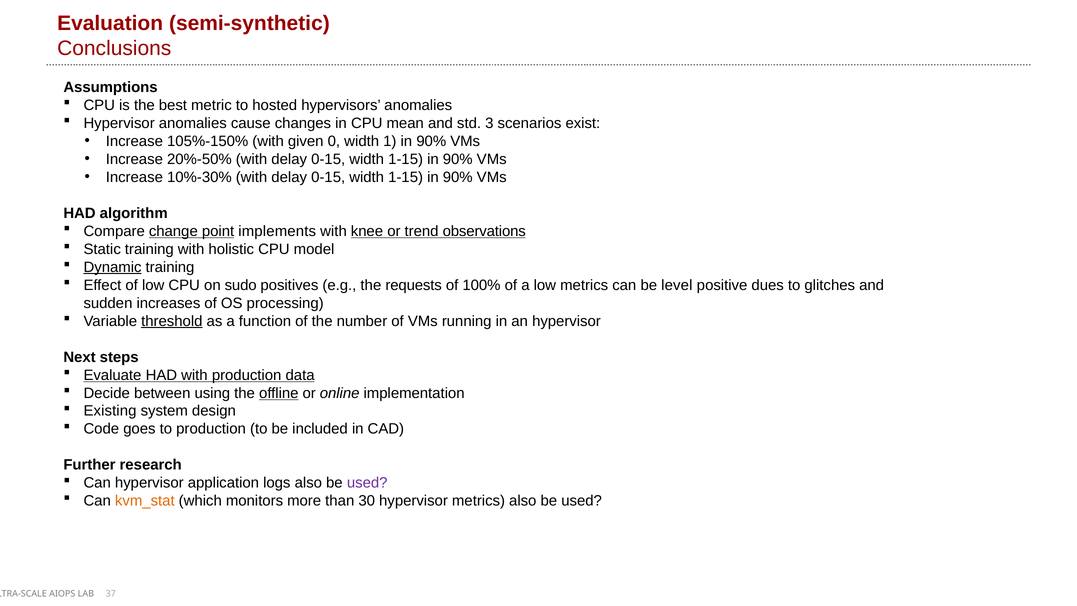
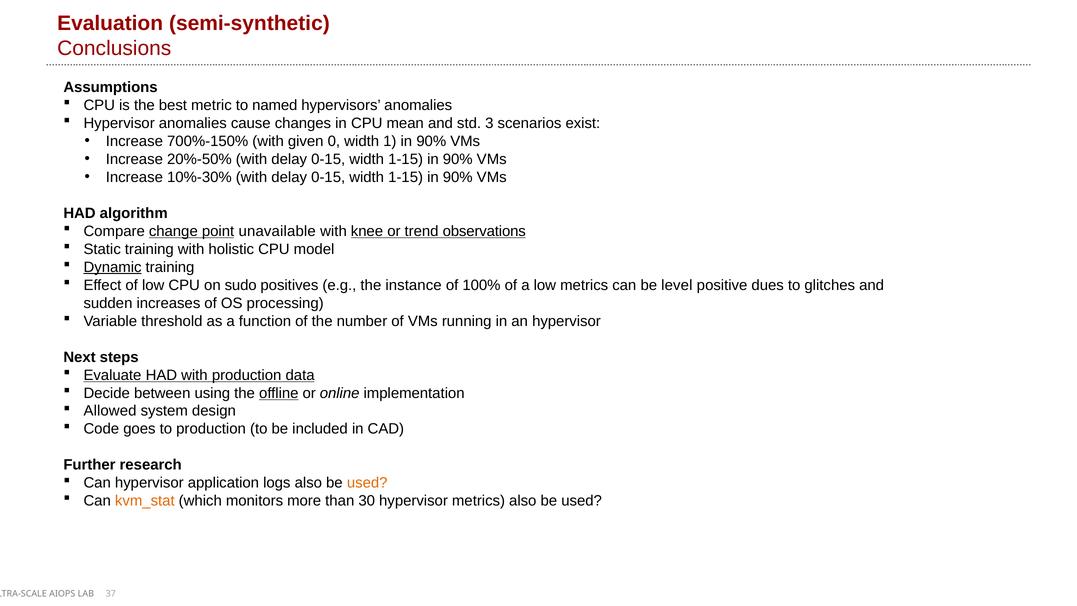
hosted: hosted -> named
105%-150%: 105%-150% -> 700%-150%
implements: implements -> unavailable
requests: requests -> instance
threshold underline: present -> none
Existing: Existing -> Allowed
used at (367, 483) colour: purple -> orange
